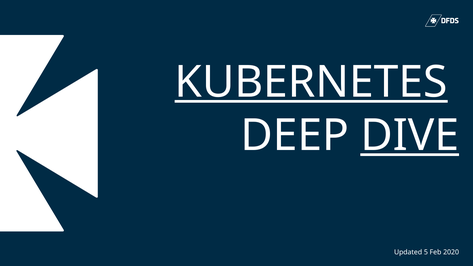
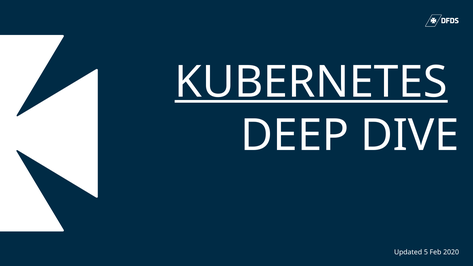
DIVE underline: present -> none
